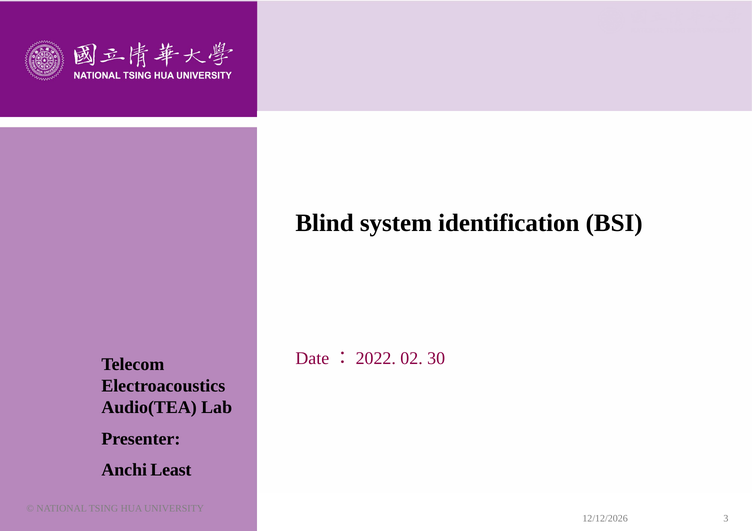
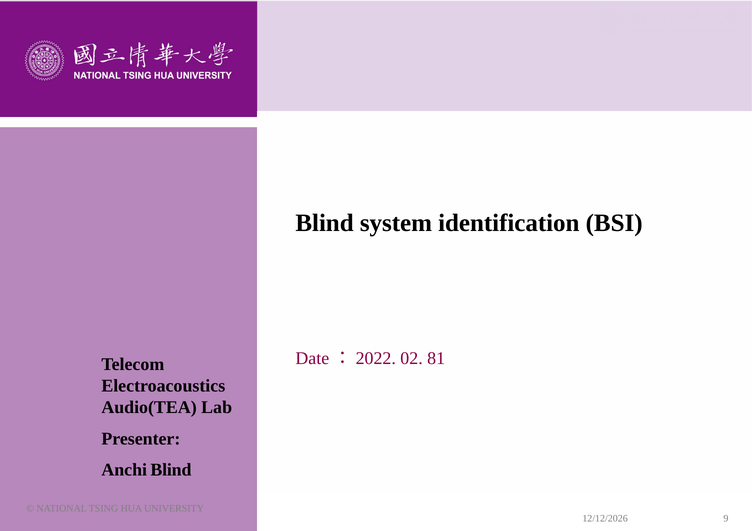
30: 30 -> 81
Anchi Least: Least -> Blind
3: 3 -> 9
